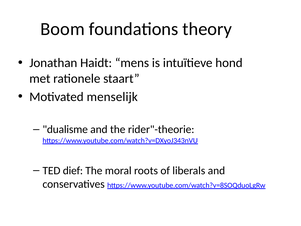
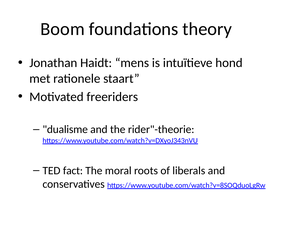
menselijk: menselijk -> freeriders
dief: dief -> fact
